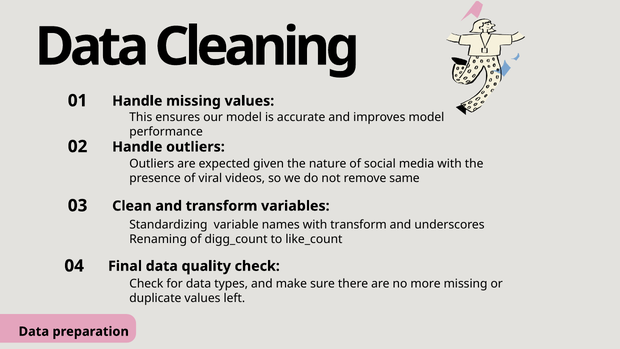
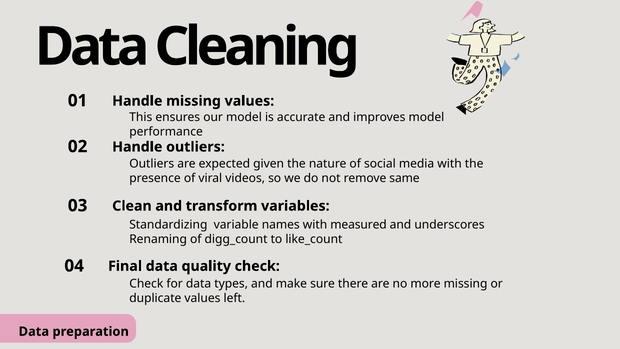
with transform: transform -> measured
